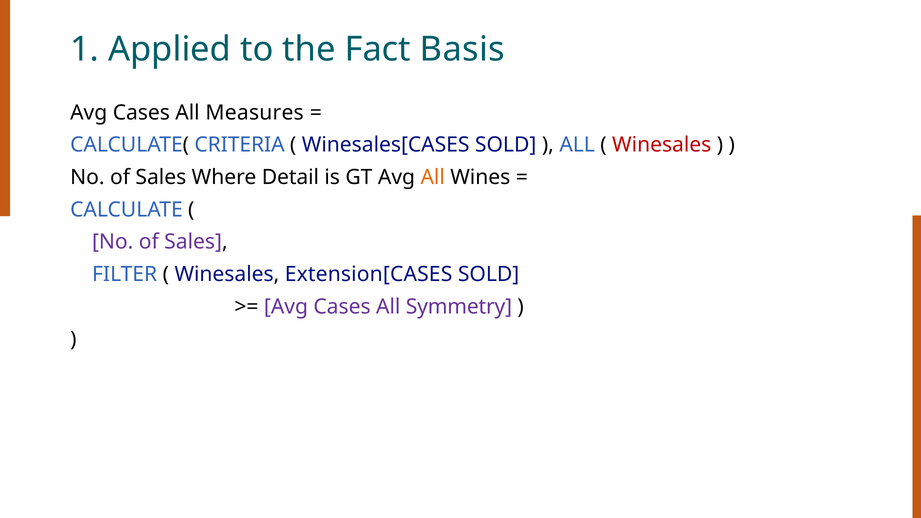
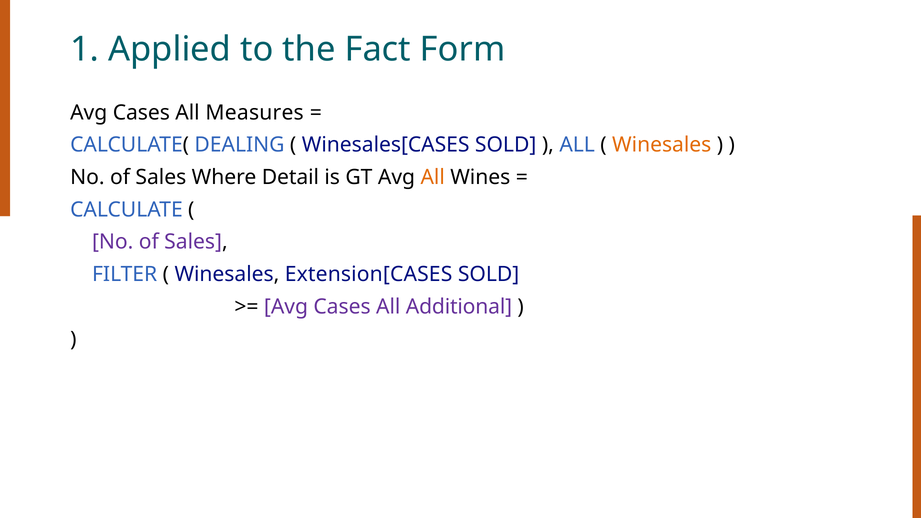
Basis: Basis -> Form
CRITERIA: CRITERIA -> DEALING
Winesales at (662, 145) colour: red -> orange
Symmetry: Symmetry -> Additional
